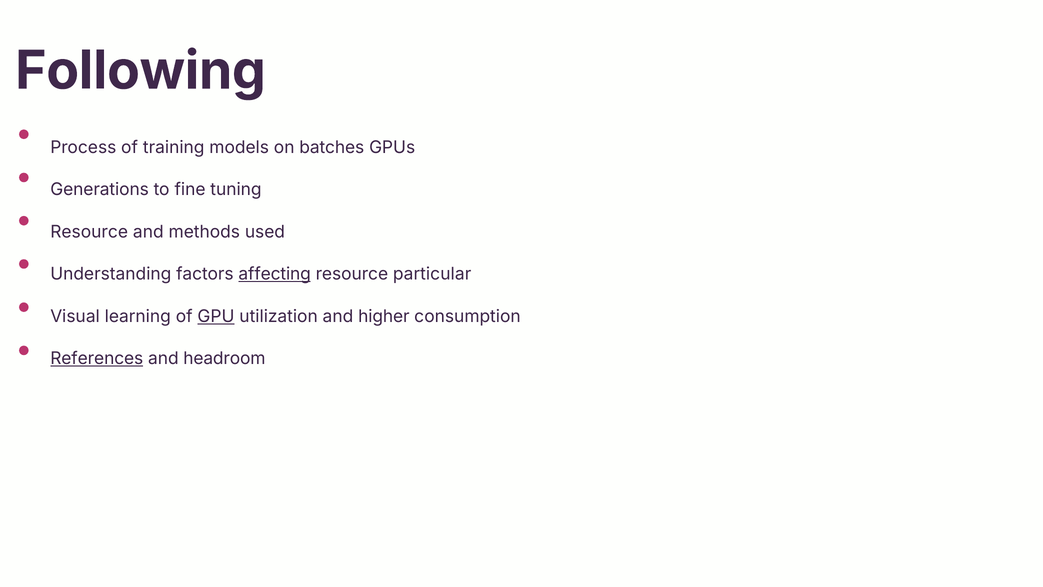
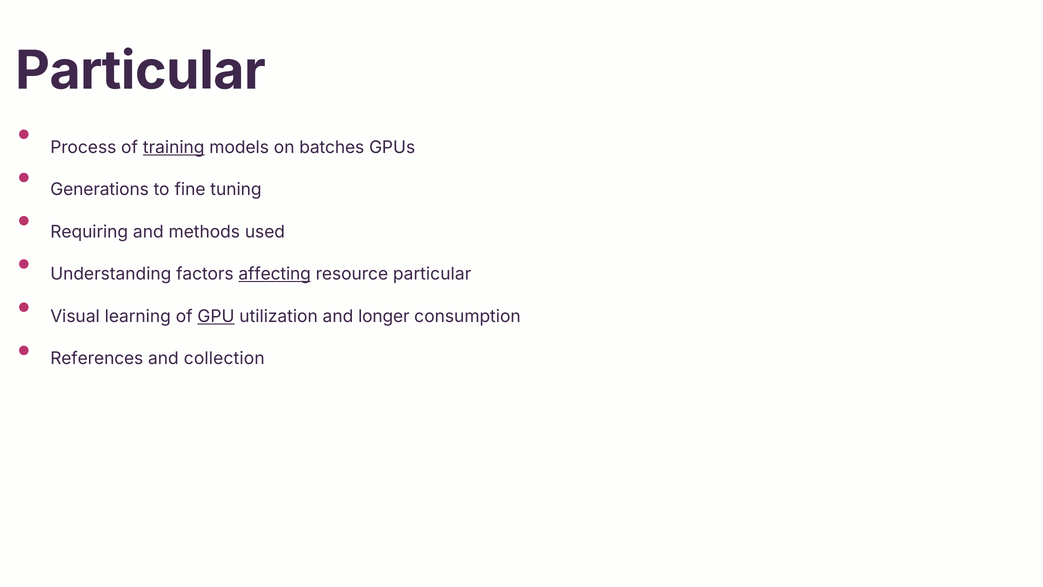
Following at (140, 71): Following -> Particular
training underline: none -> present
Resource at (89, 232): Resource -> Requiring
higher: higher -> longer
References underline: present -> none
headroom: headroom -> collection
